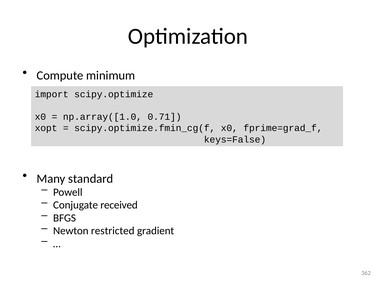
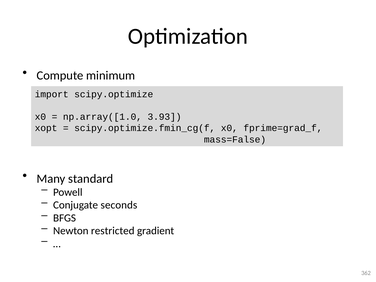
0.71: 0.71 -> 3.93
keys=False: keys=False -> mass=False
received: received -> seconds
